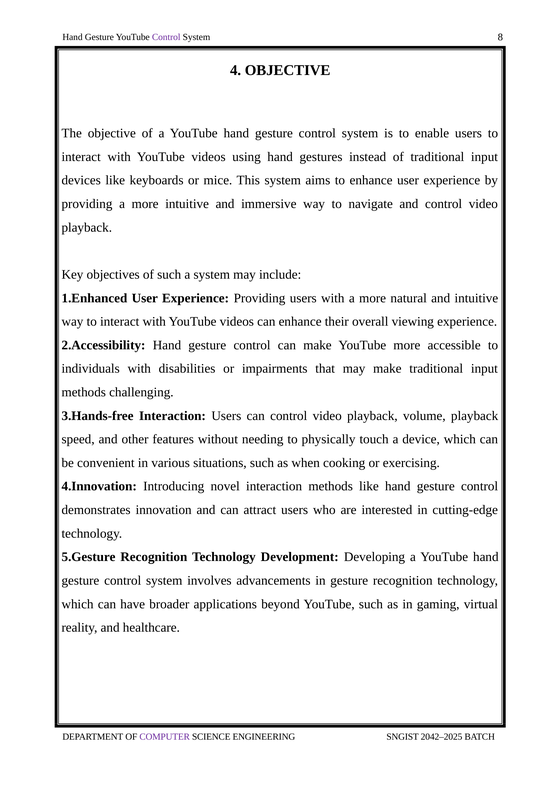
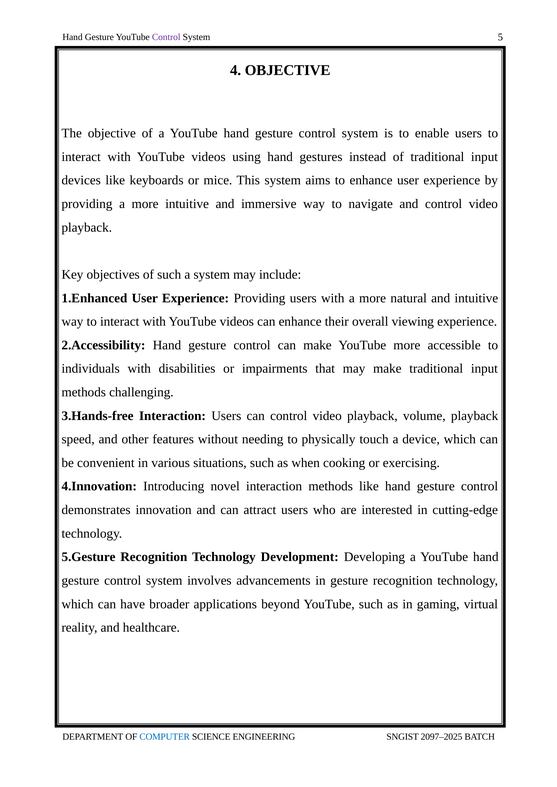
8: 8 -> 5
COMPUTER colour: purple -> blue
2042–2025: 2042–2025 -> 2097–2025
